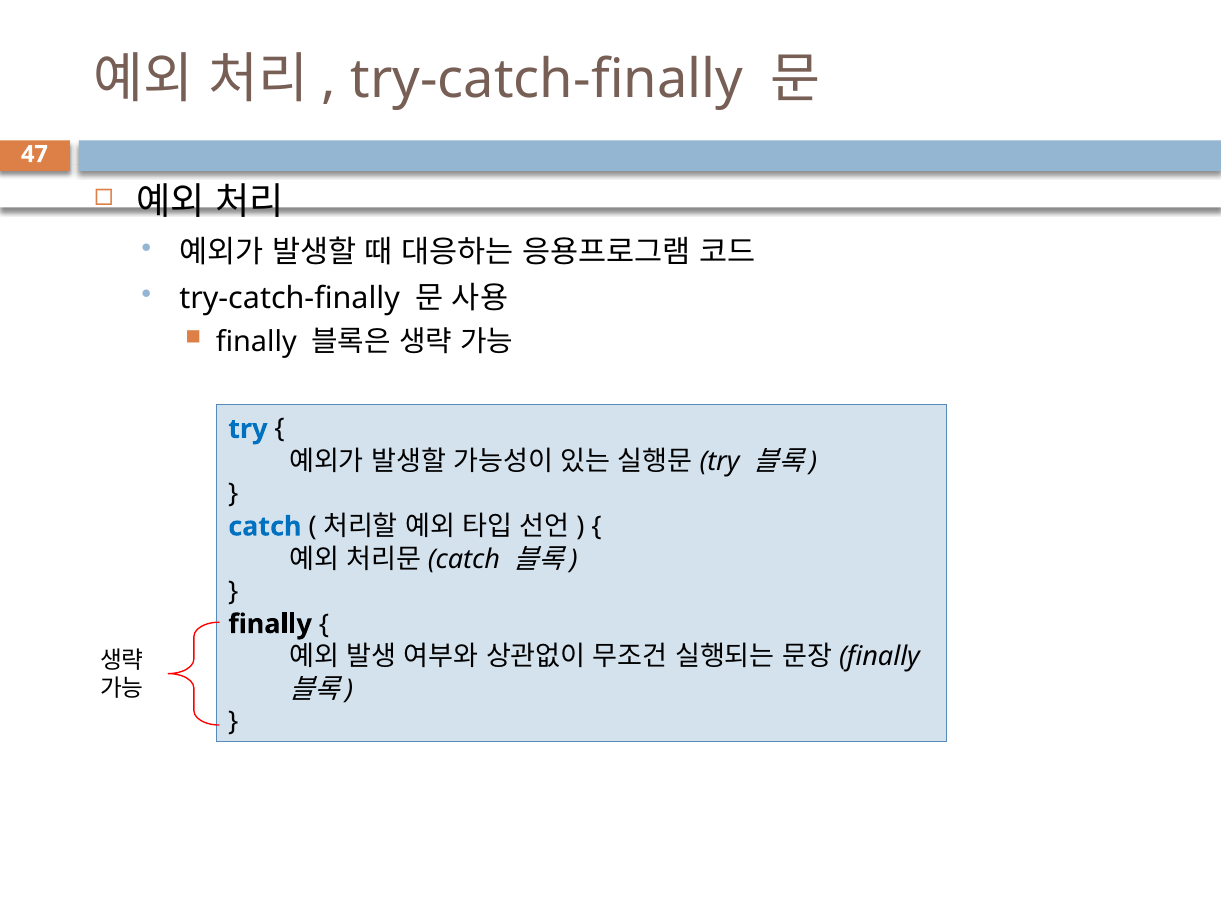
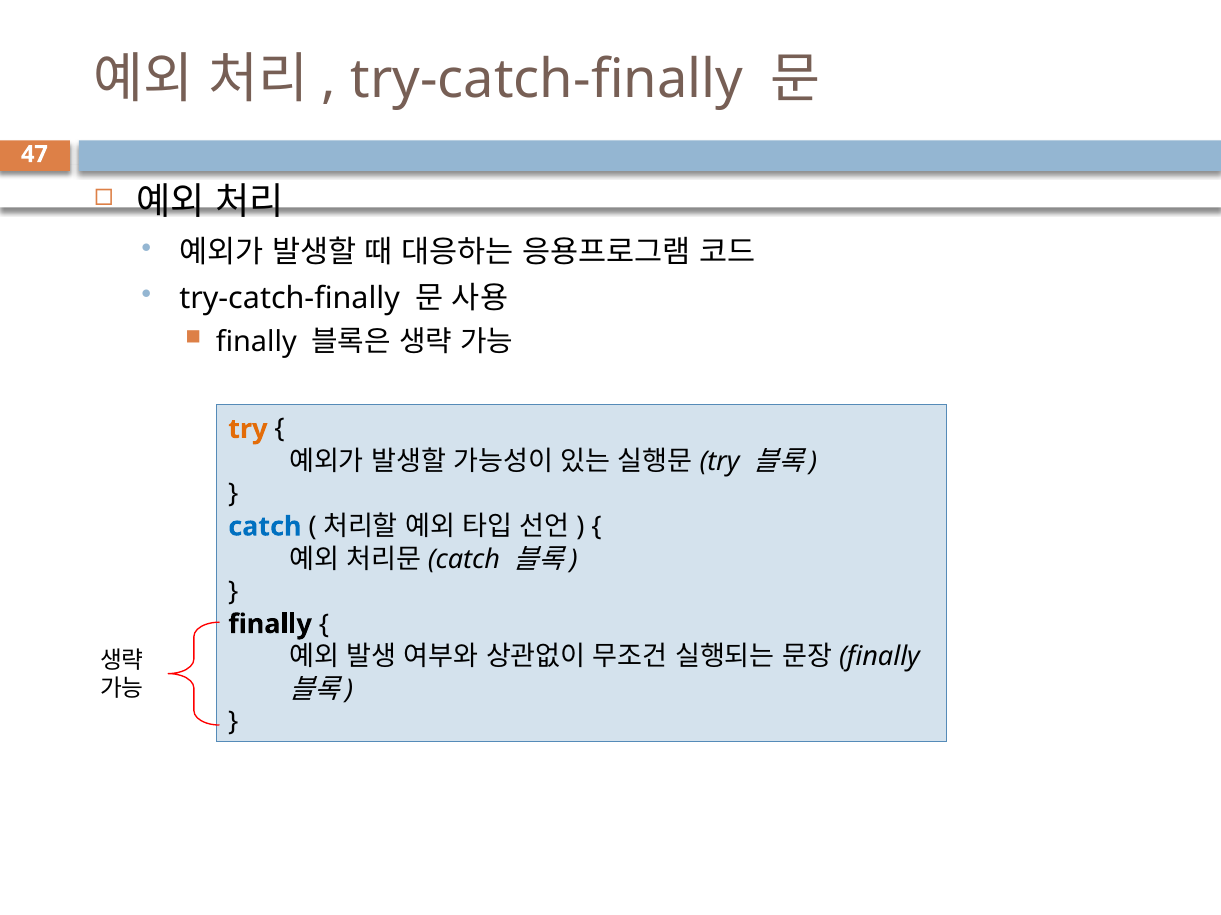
try at (248, 429) colour: blue -> orange
